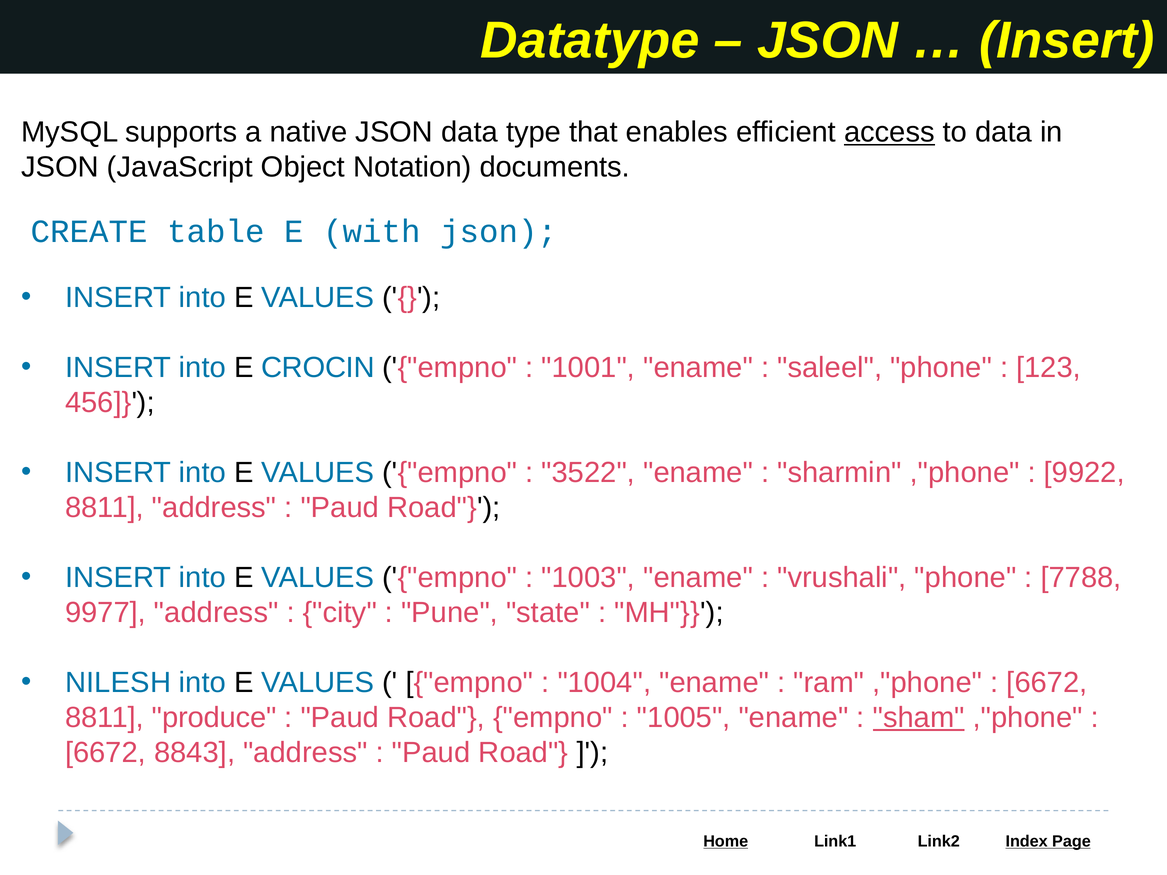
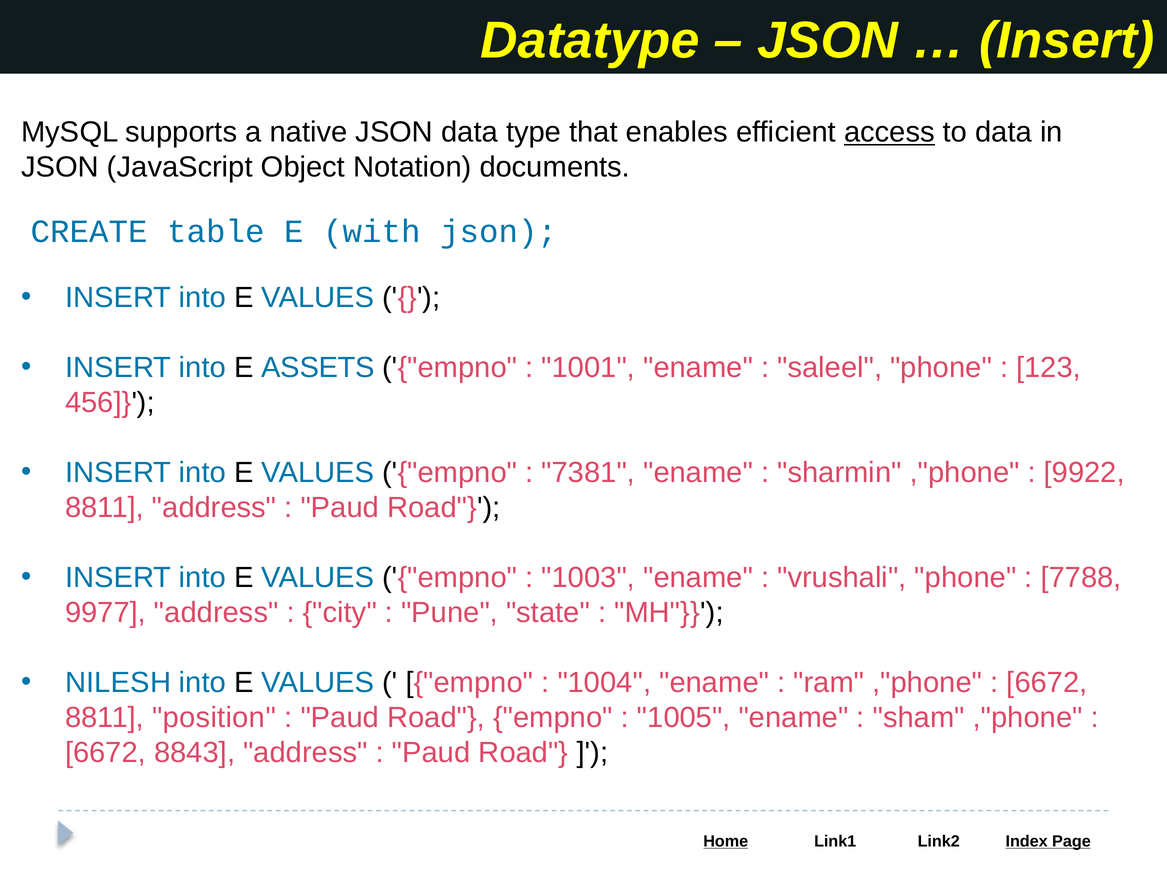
CROCIN: CROCIN -> ASSETS
3522: 3522 -> 7381
produce: produce -> position
sham underline: present -> none
